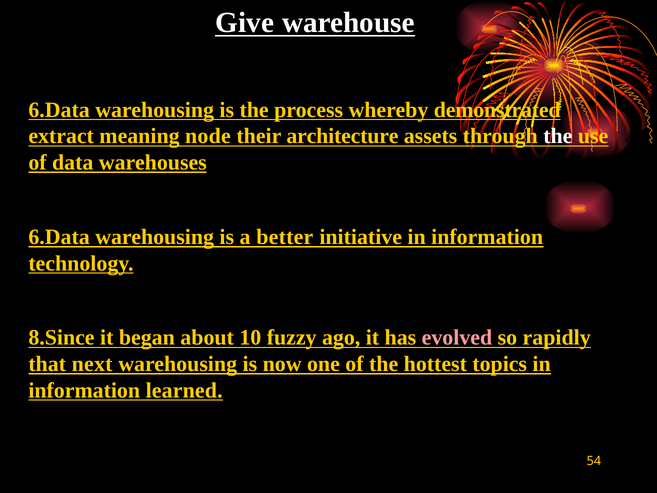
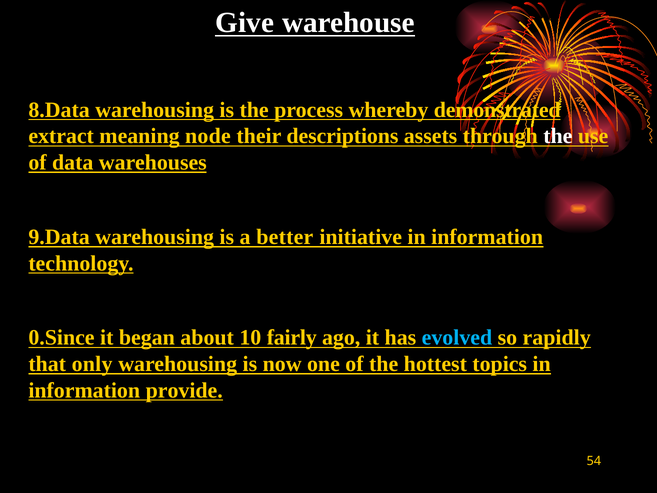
6.Data at (59, 110): 6.Data -> 8.Data
architecture: architecture -> descriptions
6.Data at (59, 237): 6.Data -> 9.Data
8.Since: 8.Since -> 0.Since
fuzzy: fuzzy -> fairly
evolved colour: pink -> light blue
next: next -> only
learned: learned -> provide
